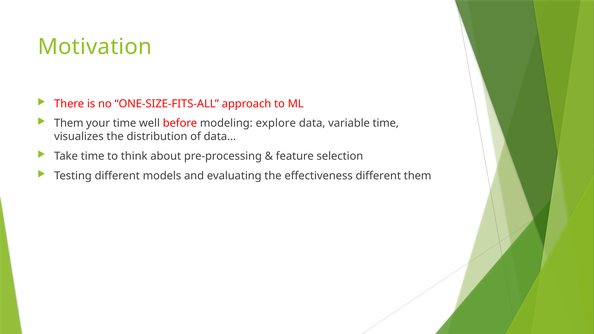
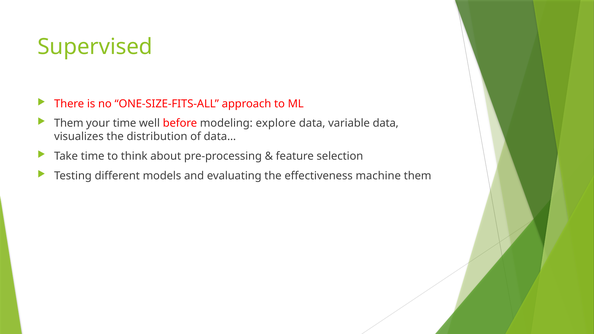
Motivation: Motivation -> Supervised
variable time: time -> data
effectiveness different: different -> machine
